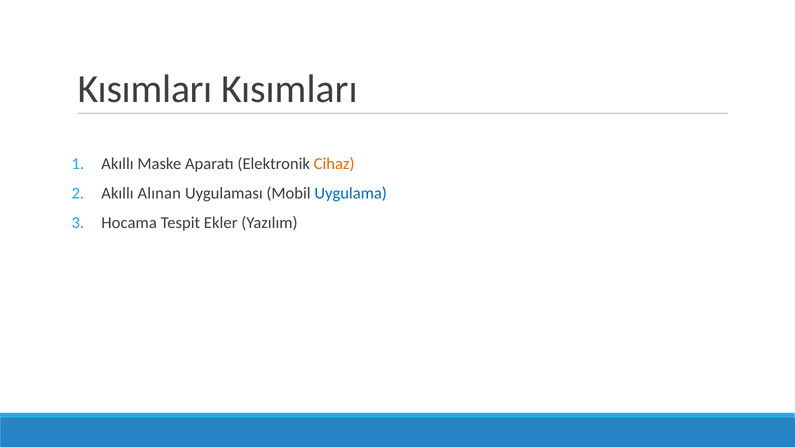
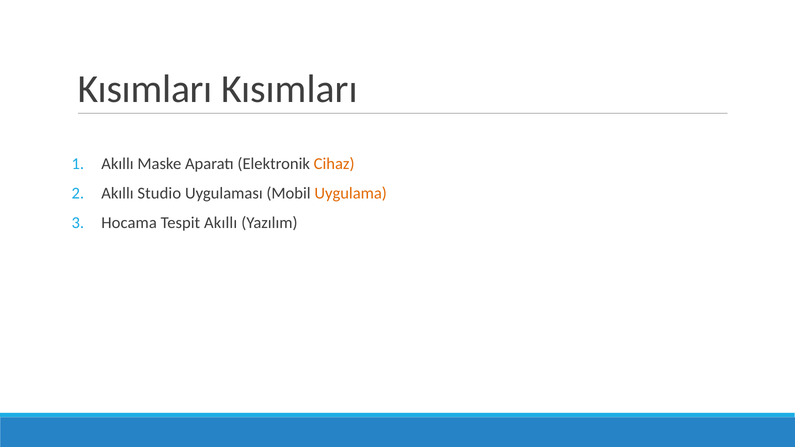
Alınan: Alınan -> Studio
Uygulama colour: blue -> orange
Tespit Ekler: Ekler -> Akıllı
